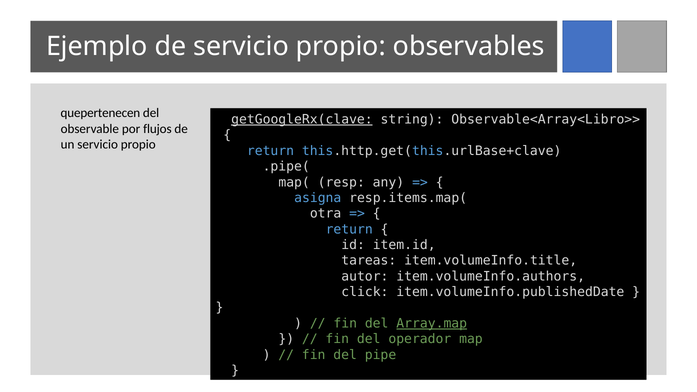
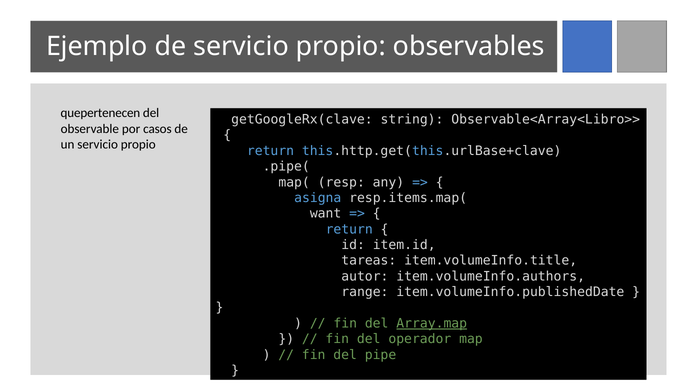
getGoogleRx(clave underline: present -> none
flujos: flujos -> casos
otra: otra -> want
click: click -> range
